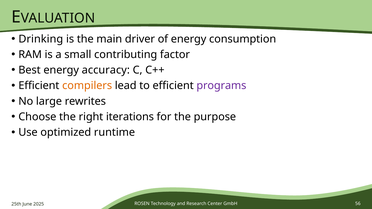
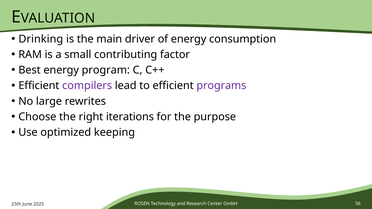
accuracy: accuracy -> program
compilers colour: orange -> purple
runtime: runtime -> keeping
